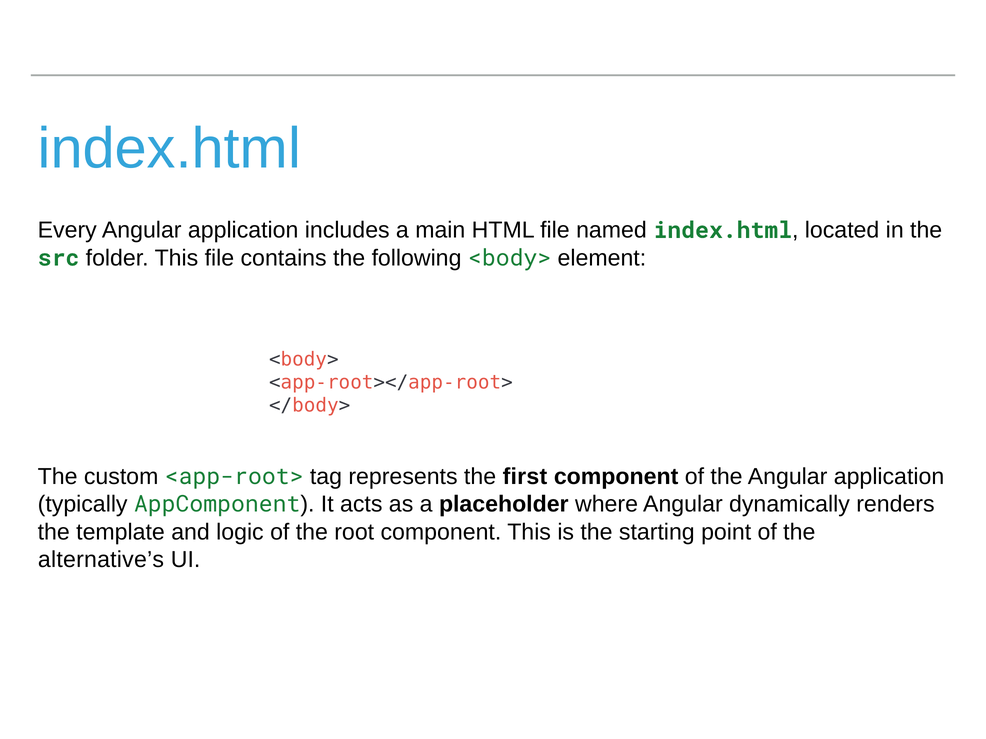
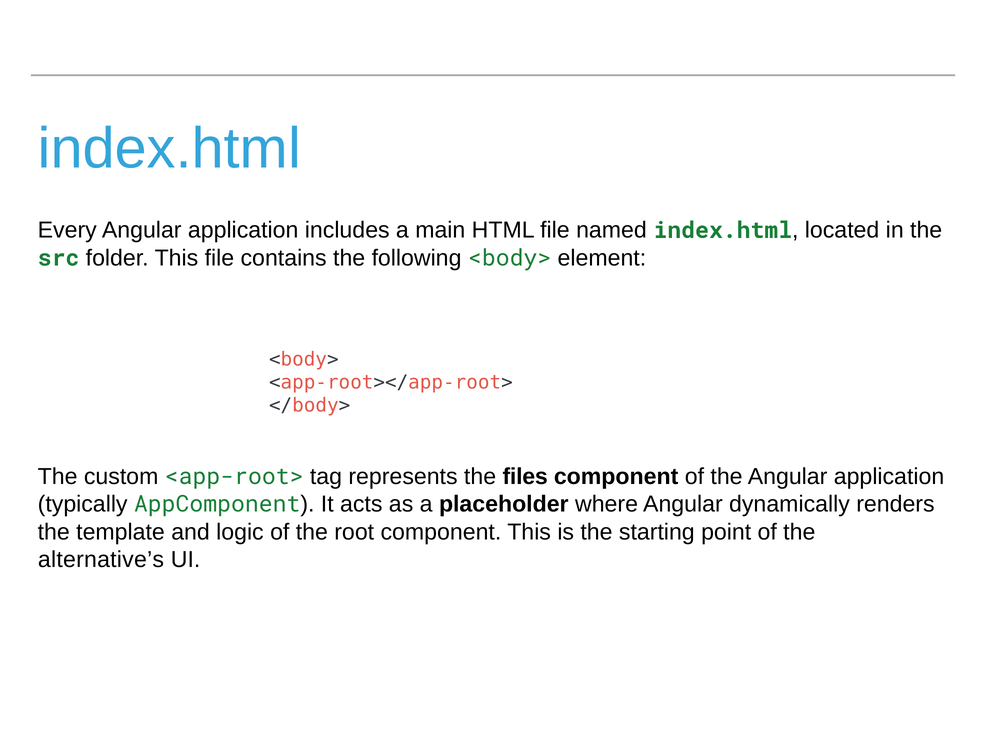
first: first -> files
